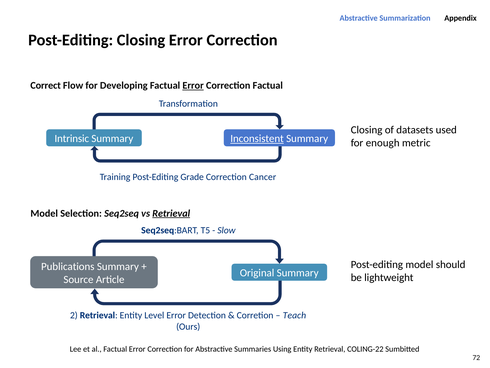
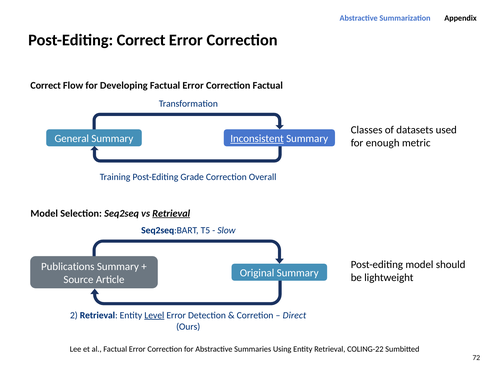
Post-Editing Closing: Closing -> Correct
Error at (193, 85) underline: present -> none
Closing at (367, 130): Closing -> Classes
Intrinsic: Intrinsic -> General
Cancer: Cancer -> Overall
Level underline: none -> present
Teach: Teach -> Direct
